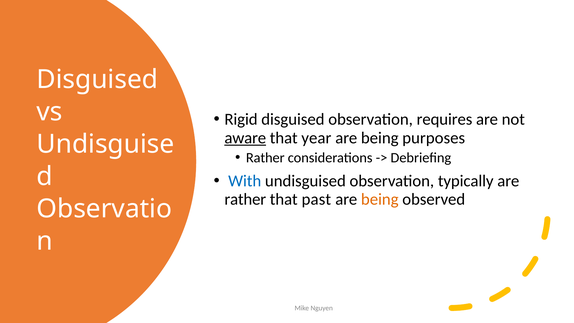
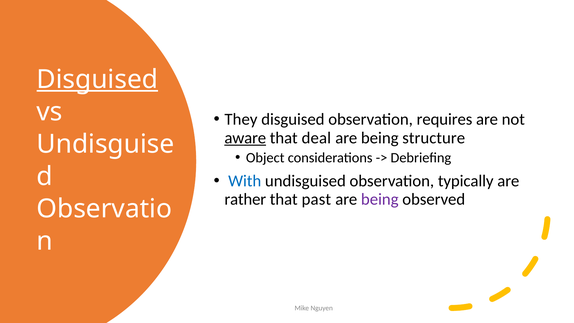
Disguised at (97, 80) underline: none -> present
Rigid: Rigid -> They
year: year -> deal
purposes: purposes -> structure
Rather at (265, 158): Rather -> Object
being at (380, 199) colour: orange -> purple
